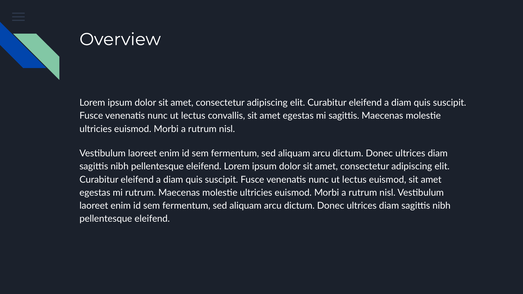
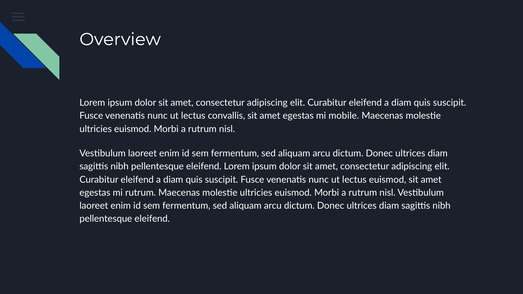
mi sagittis: sagittis -> mobile
